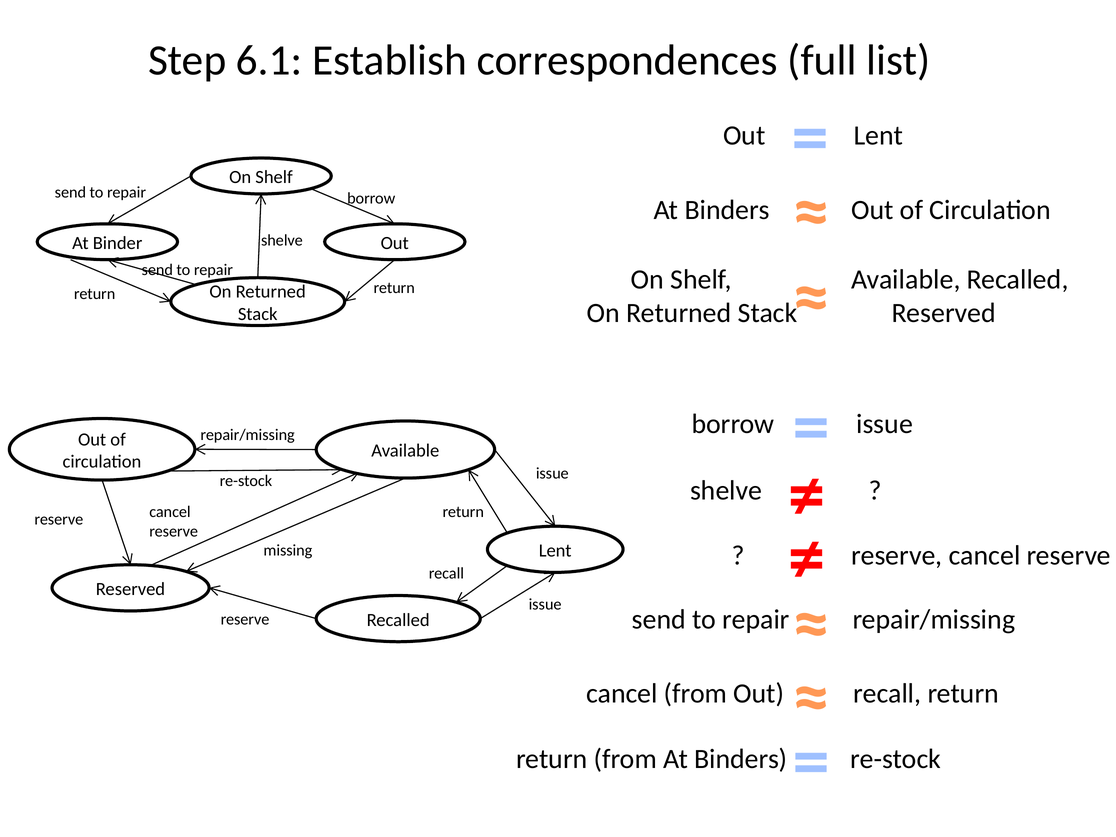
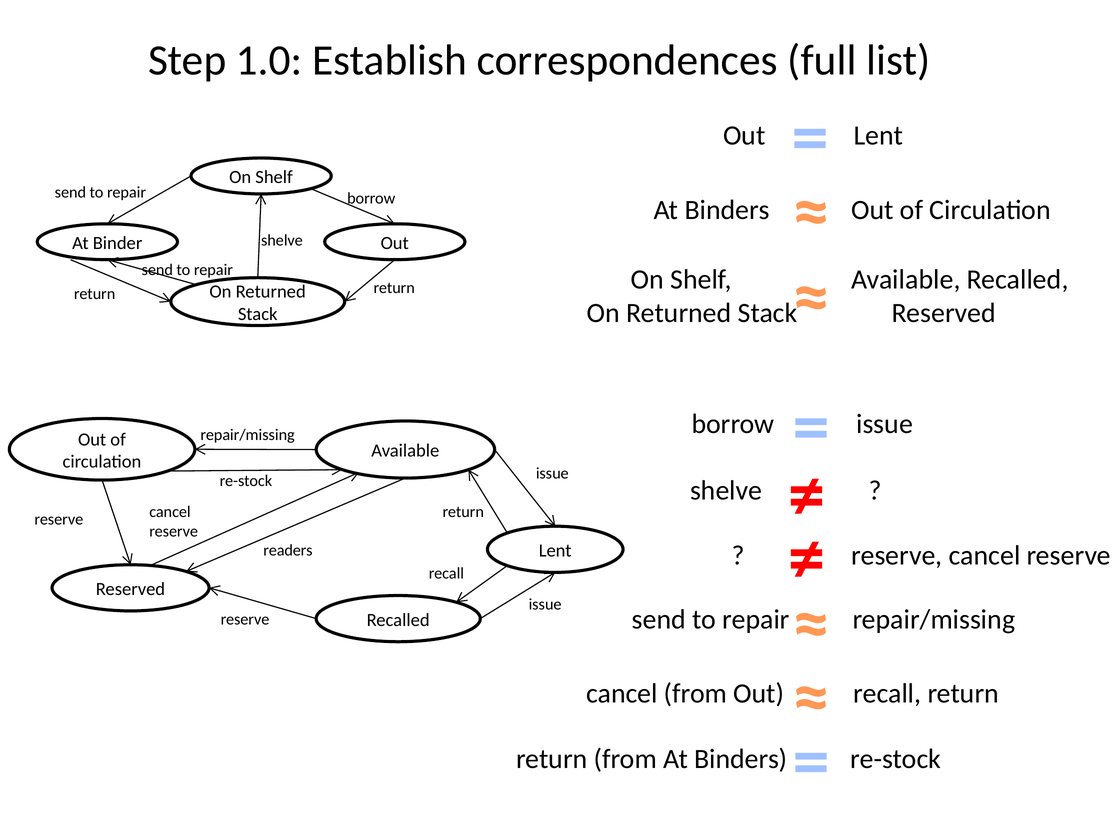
6.1: 6.1 -> 1.0
missing: missing -> readers
